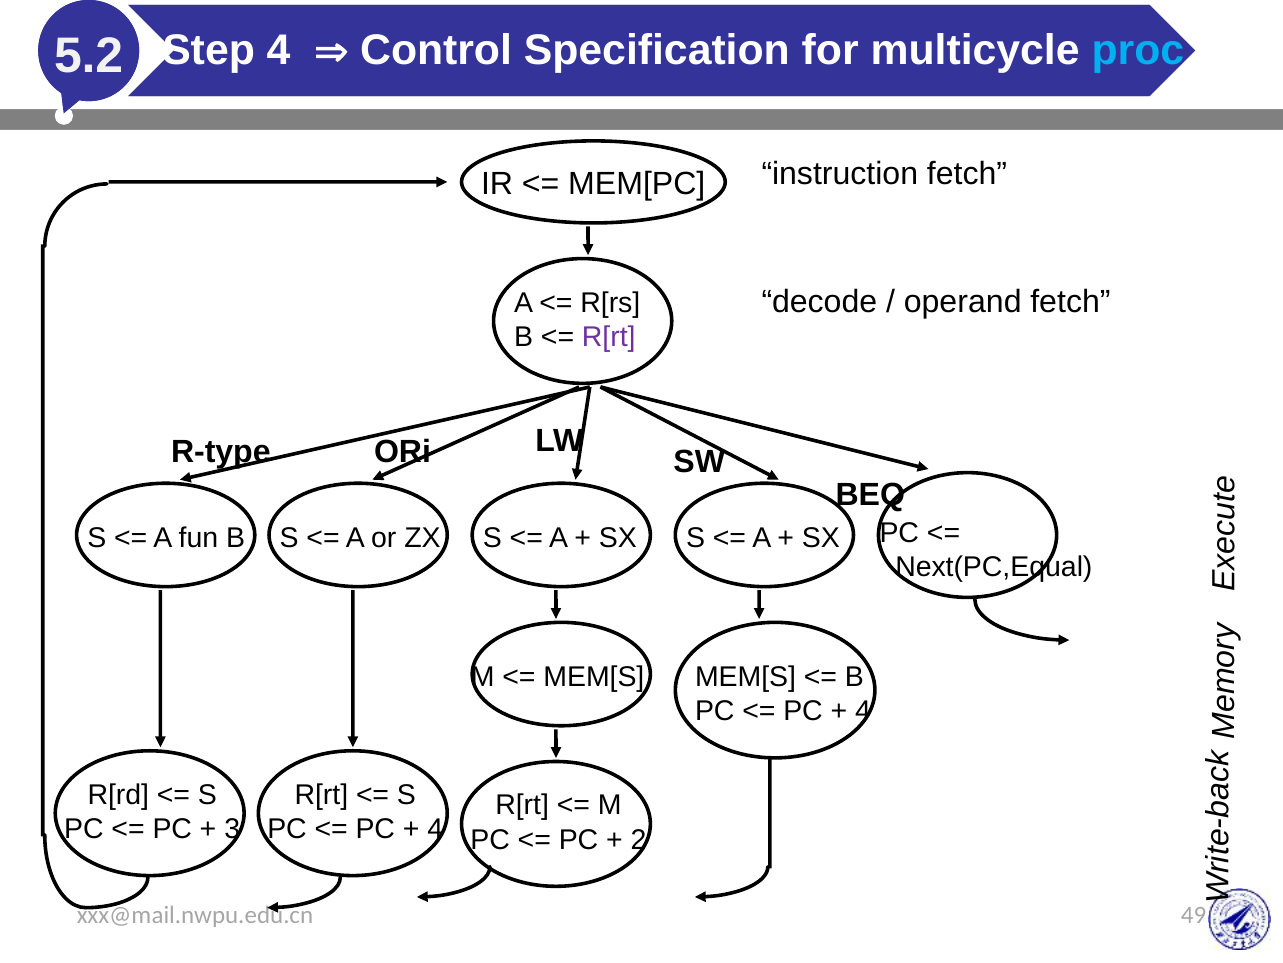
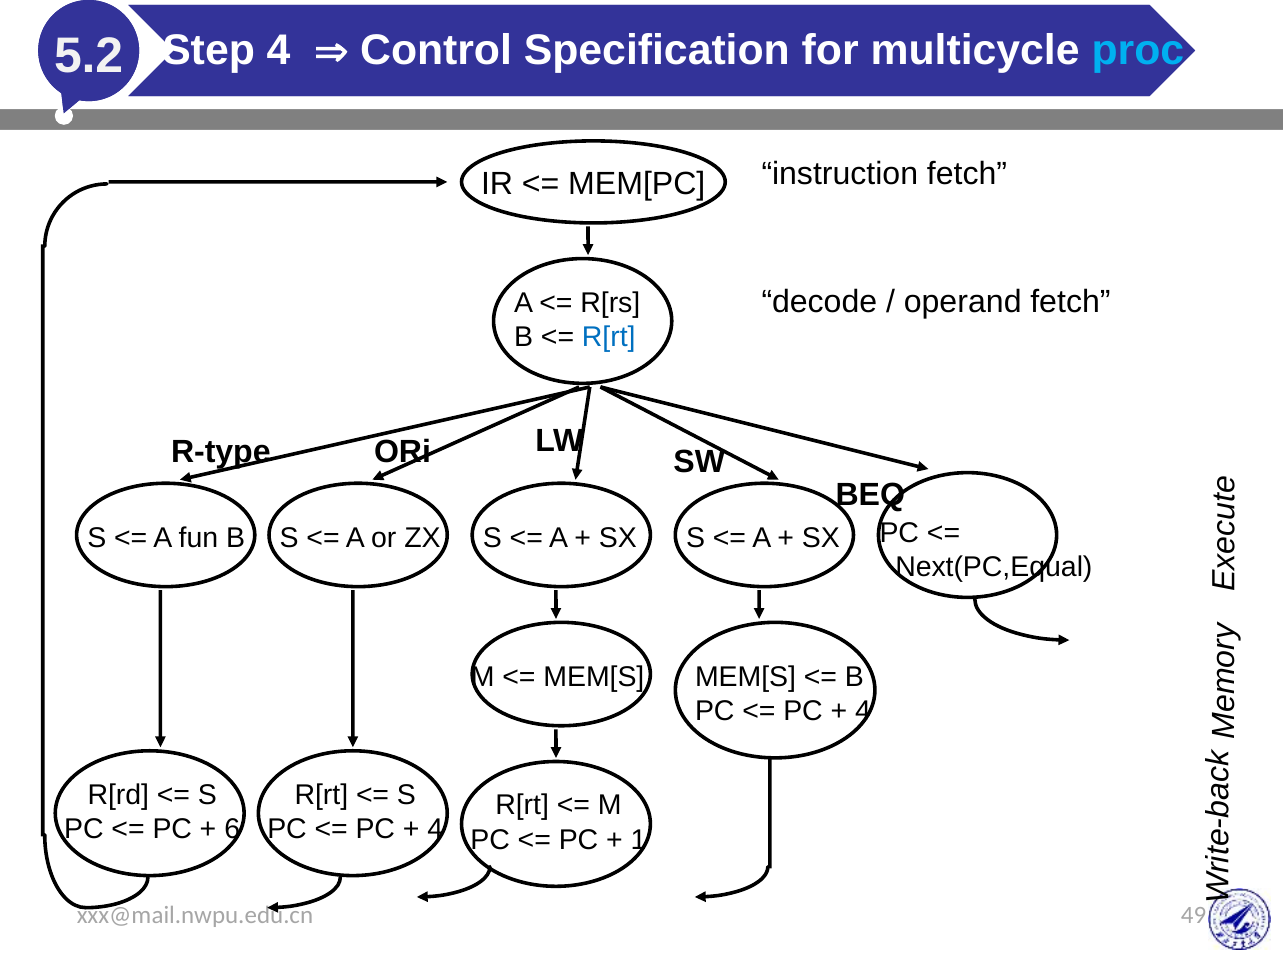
R[rt at (609, 337) colour: purple -> blue
3: 3 -> 6
2: 2 -> 1
